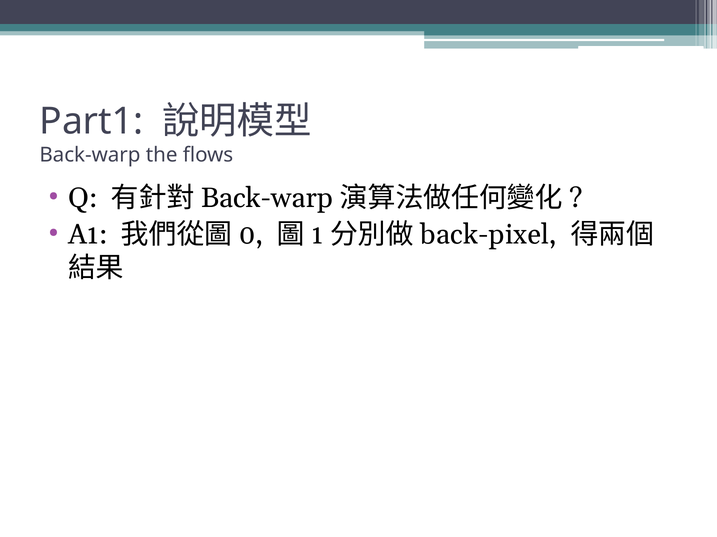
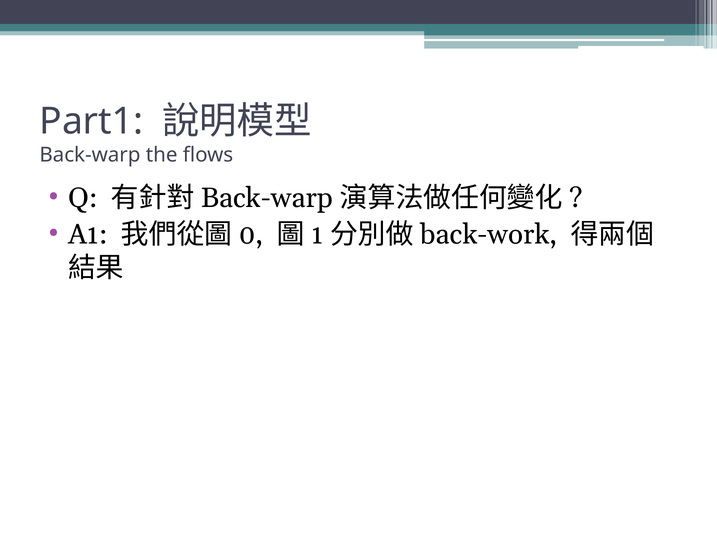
back-pixel: back-pixel -> back-work
